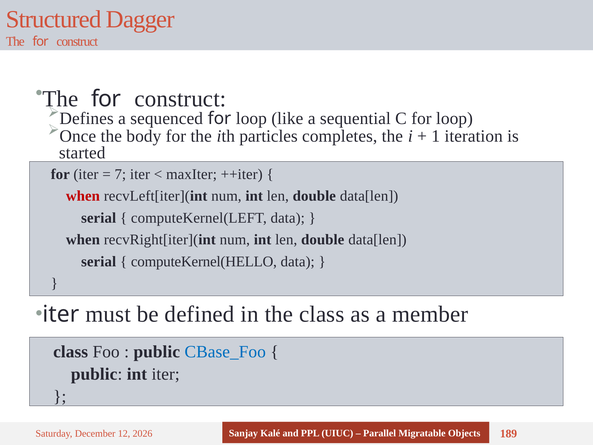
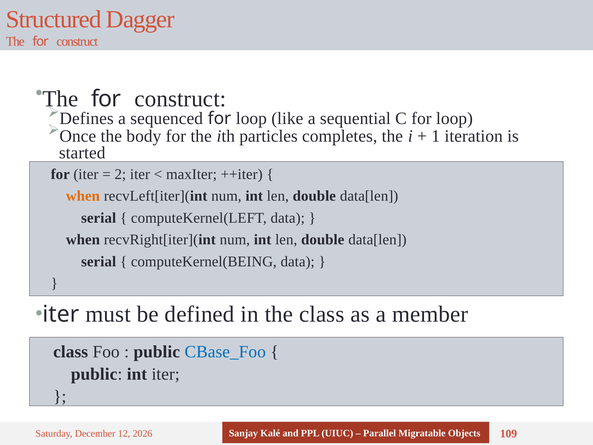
7: 7 -> 2
when at (83, 196) colour: red -> orange
computeKernel(HELLO: computeKernel(HELLO -> computeKernel(BEING
189: 189 -> 109
